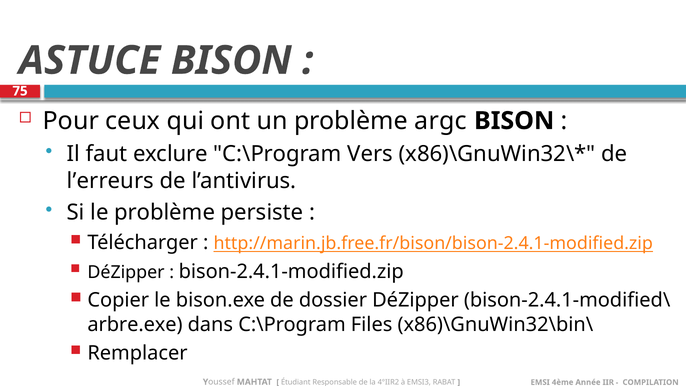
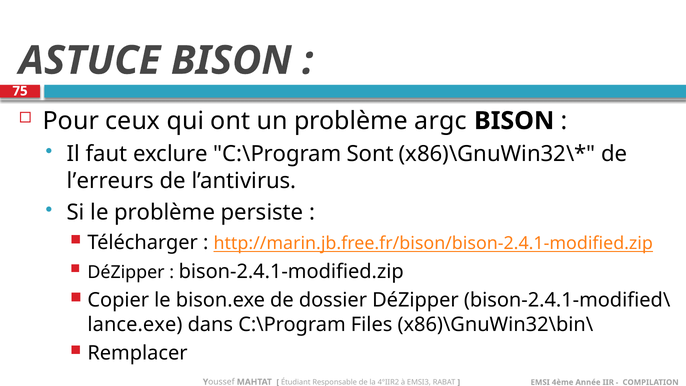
Vers: Vers -> Sont
arbre.exe: arbre.exe -> lance.exe
